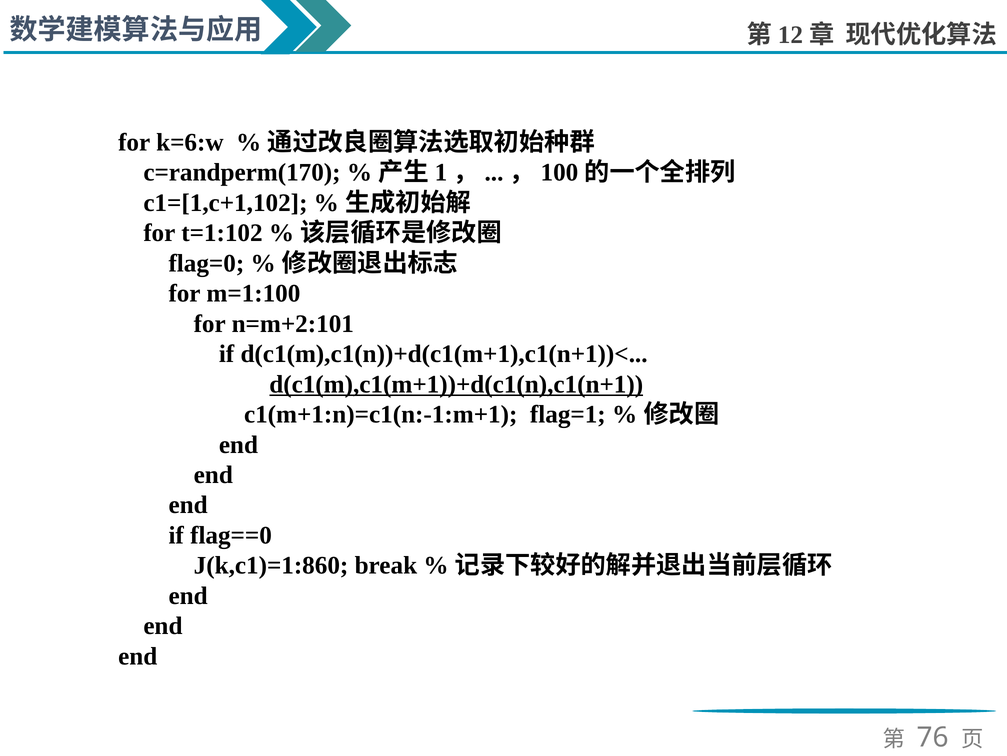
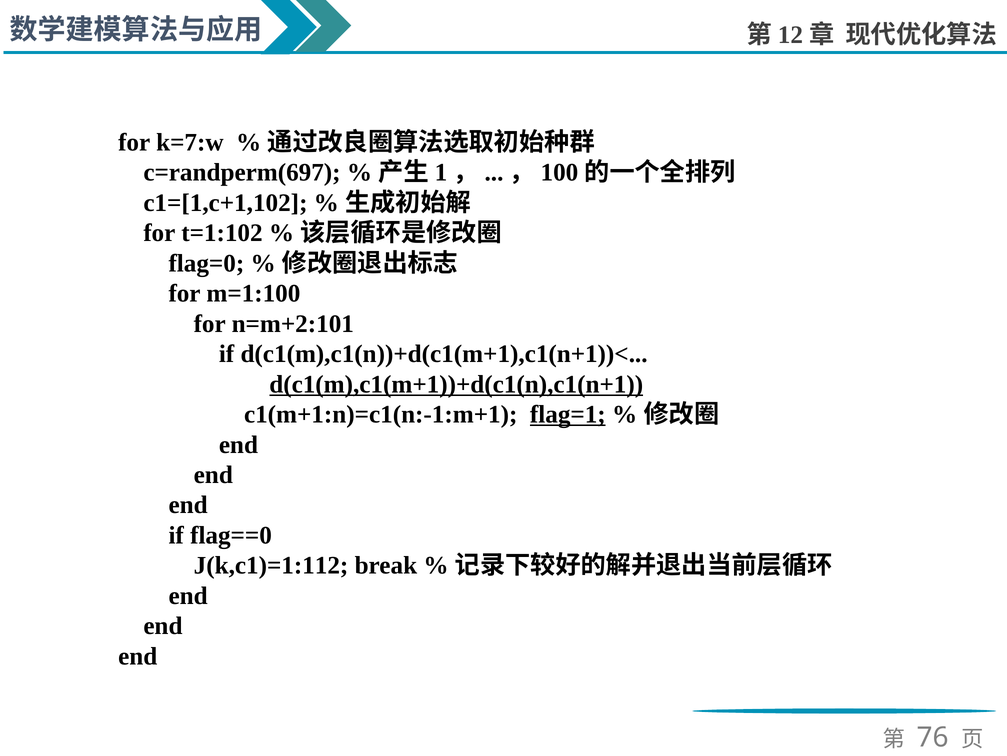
k=6:w: k=6:w -> k=7:w
c=randperm(170: c=randperm(170 -> c=randperm(697
flag=1 underline: none -> present
J(k,c1)=1:860: J(k,c1)=1:860 -> J(k,c1)=1:112
